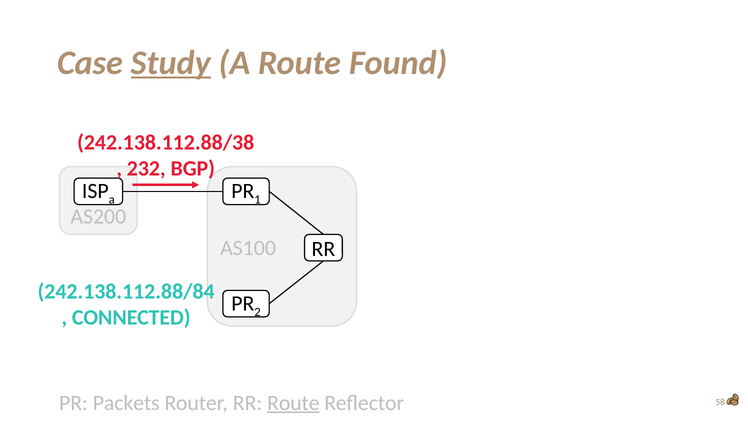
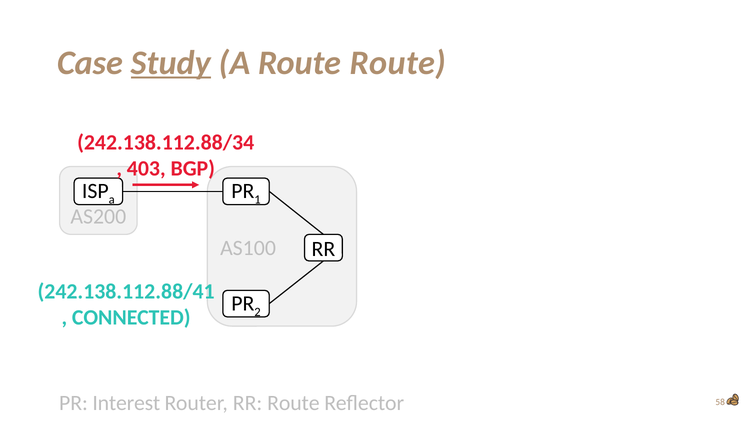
Route Found: Found -> Route
242.138.112.88/38: 242.138.112.88/38 -> 242.138.112.88/34
232: 232 -> 403
242.138.112.88/84: 242.138.112.88/84 -> 242.138.112.88/41
Packets: Packets -> Interest
Route at (293, 403) underline: present -> none
